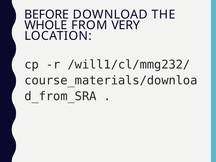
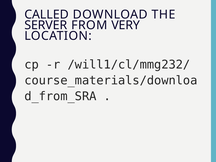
BEFORE: BEFORE -> CALLED
WHOLE: WHOLE -> SERVER
